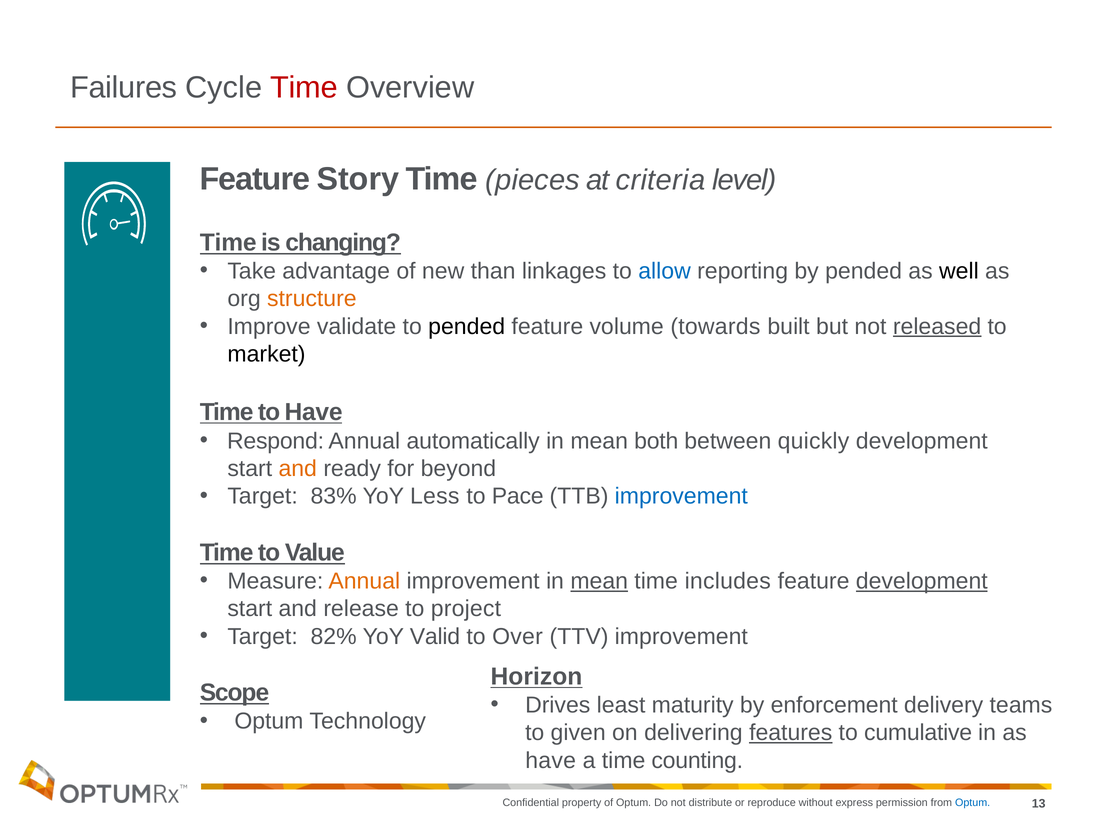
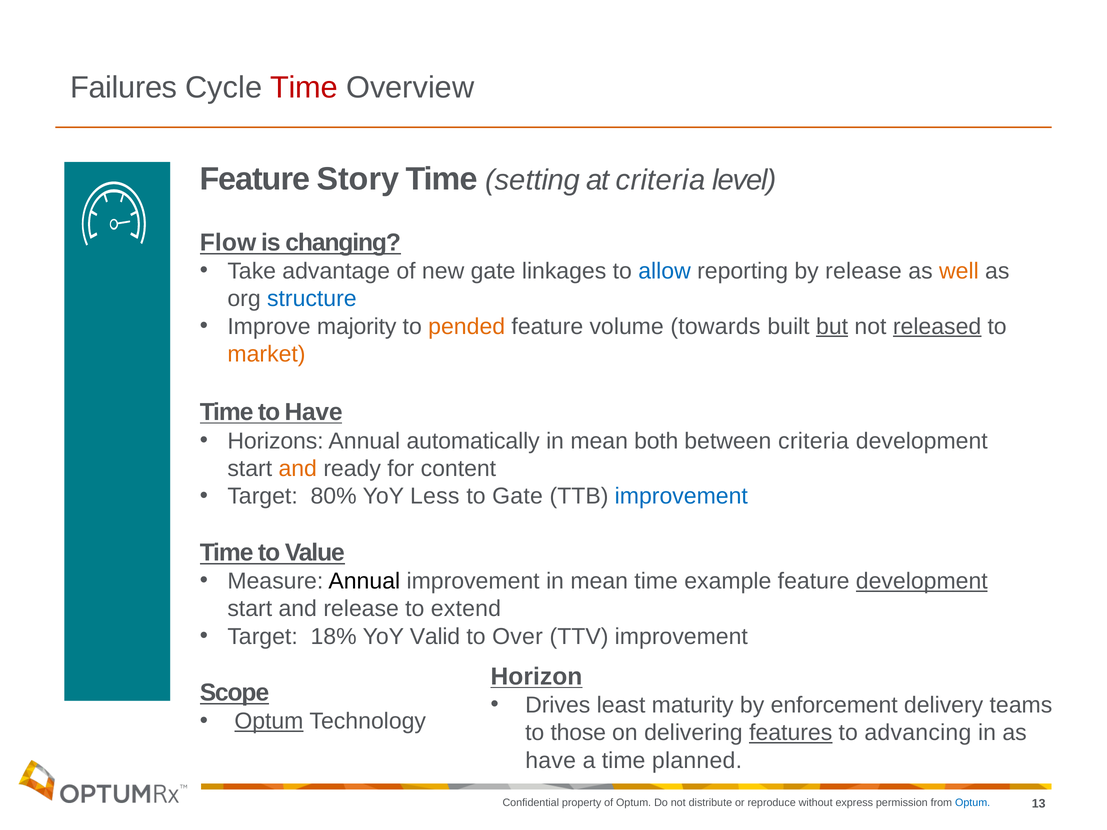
pieces: pieces -> setting
Time at (228, 243): Time -> Flow
new than: than -> gate
by pended: pended -> release
well colour: black -> orange
structure colour: orange -> blue
validate: validate -> majority
pended at (467, 327) colour: black -> orange
but underline: none -> present
market colour: black -> orange
Respond: Respond -> Horizons
between quickly: quickly -> criteria
beyond: beyond -> content
83%: 83% -> 80%
to Pace: Pace -> Gate
Annual at (364, 581) colour: orange -> black
mean at (599, 581) underline: present -> none
includes: includes -> example
project: project -> extend
82%: 82% -> 18%
Optum at (269, 722) underline: none -> present
given: given -> those
cumulative: cumulative -> advancing
counting: counting -> planned
